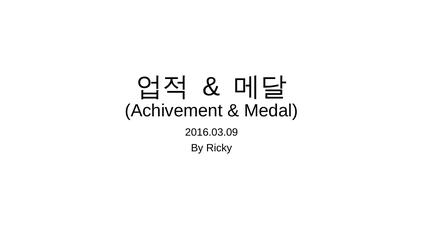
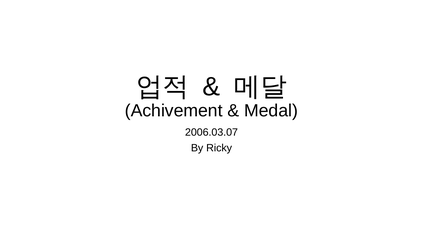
2016.03.09: 2016.03.09 -> 2006.03.07
